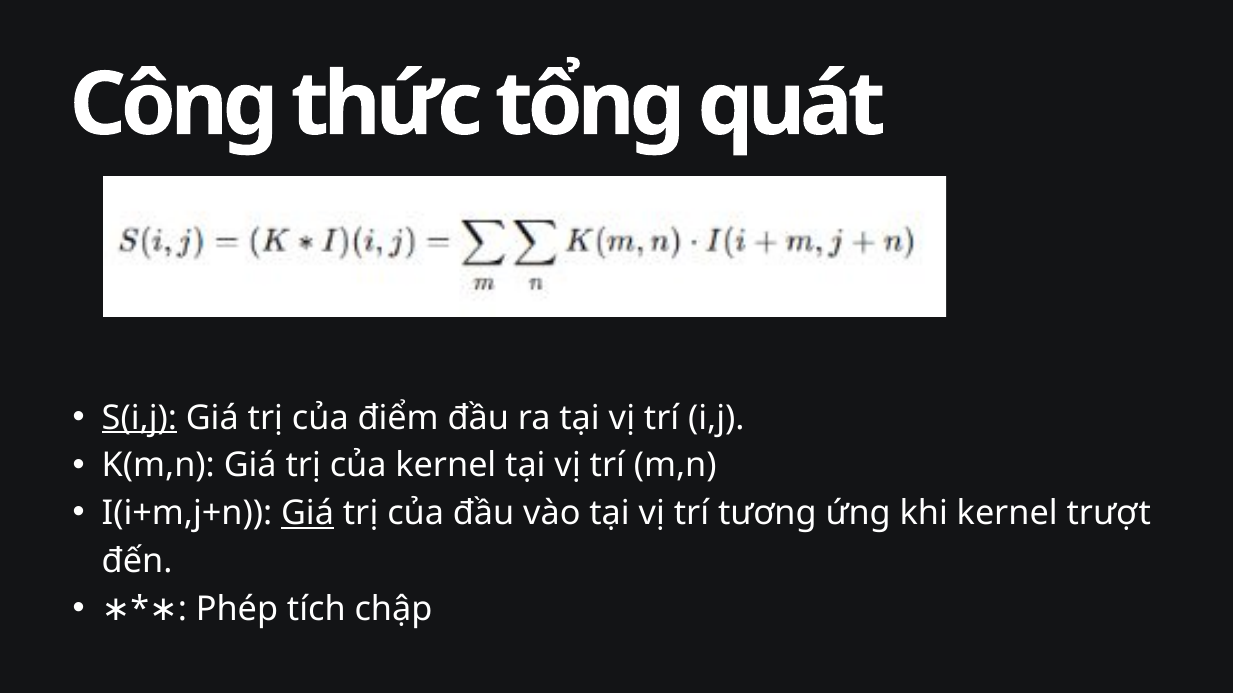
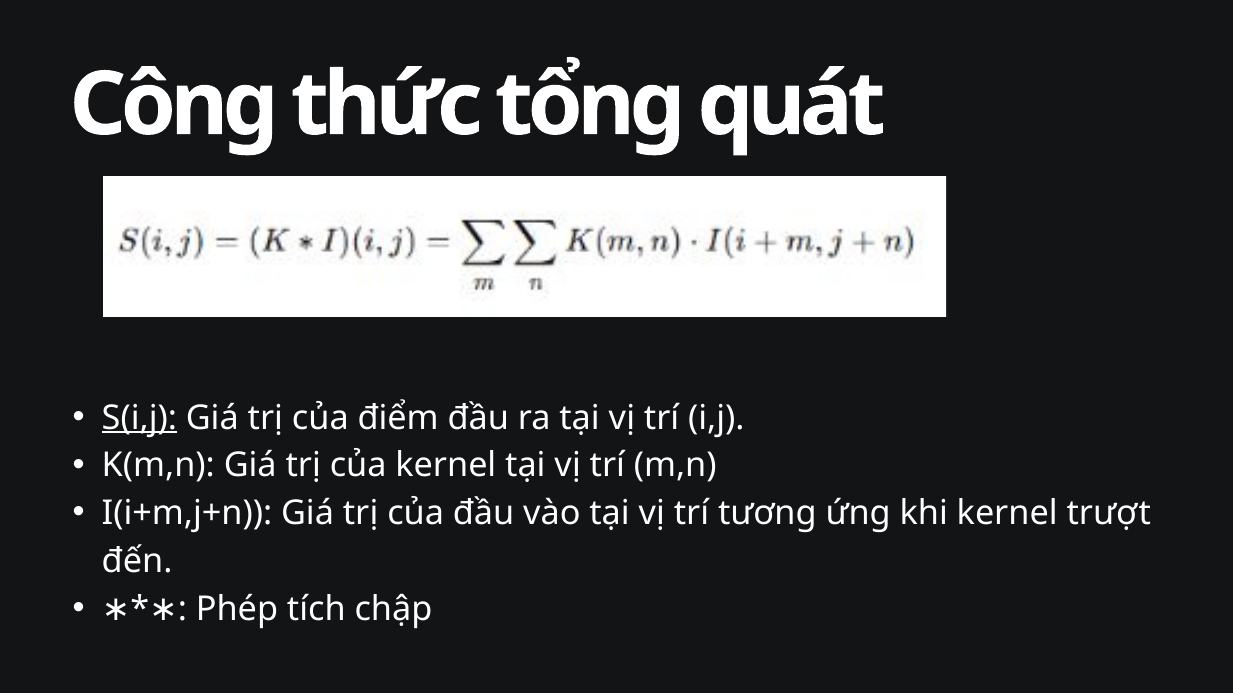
Giá at (308, 514) underline: present -> none
